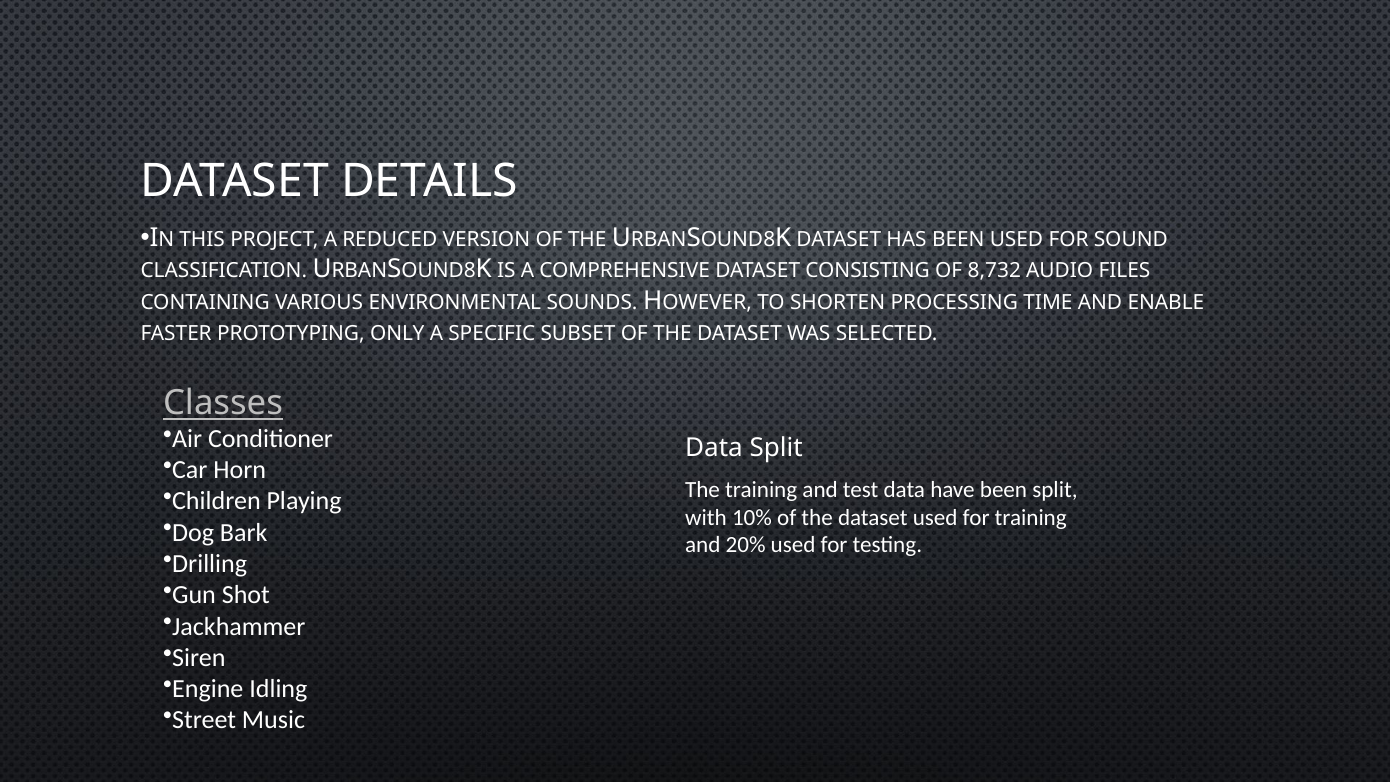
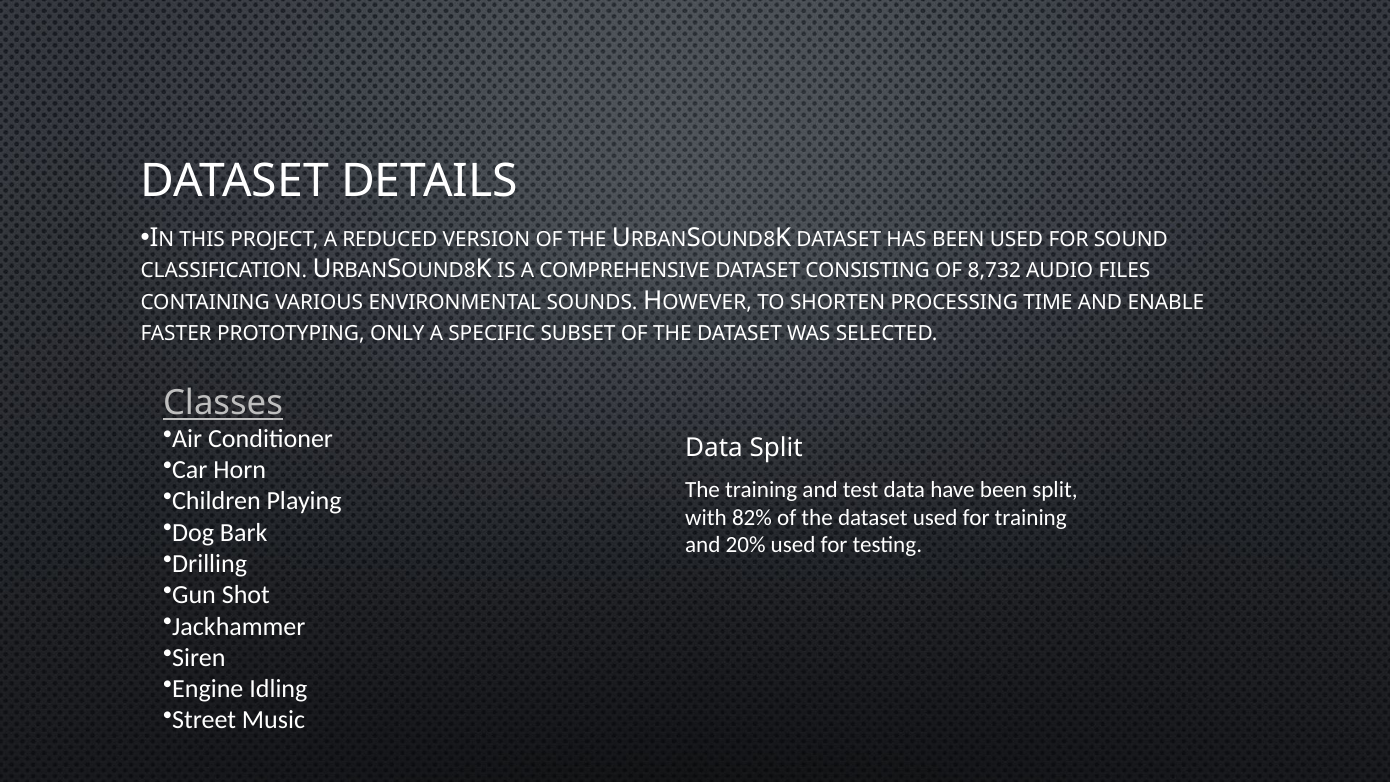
10%: 10% -> 82%
